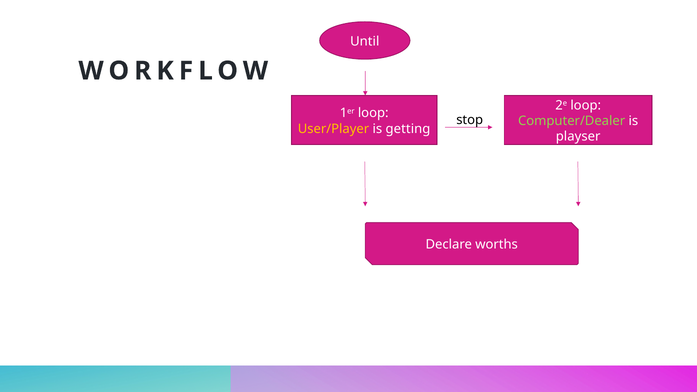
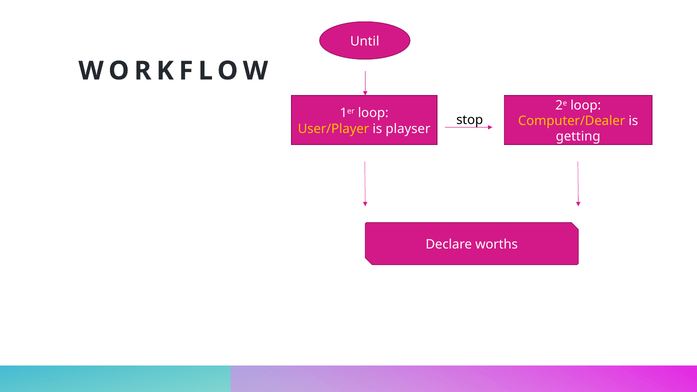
Computer/Dealer colour: light green -> yellow
getting: getting -> playser
playser: playser -> getting
